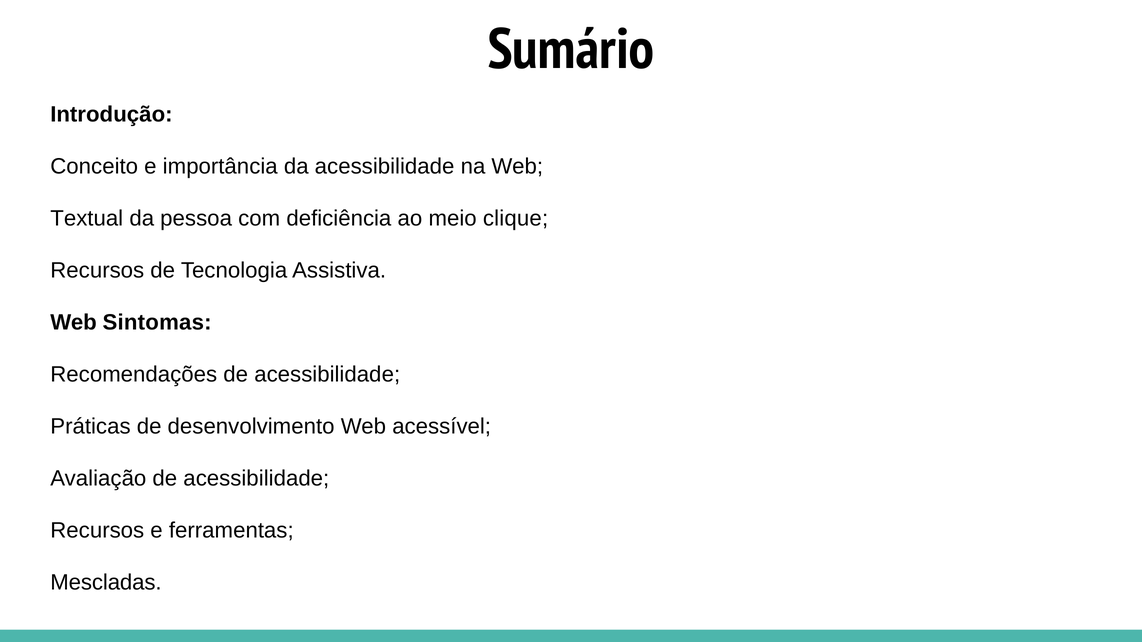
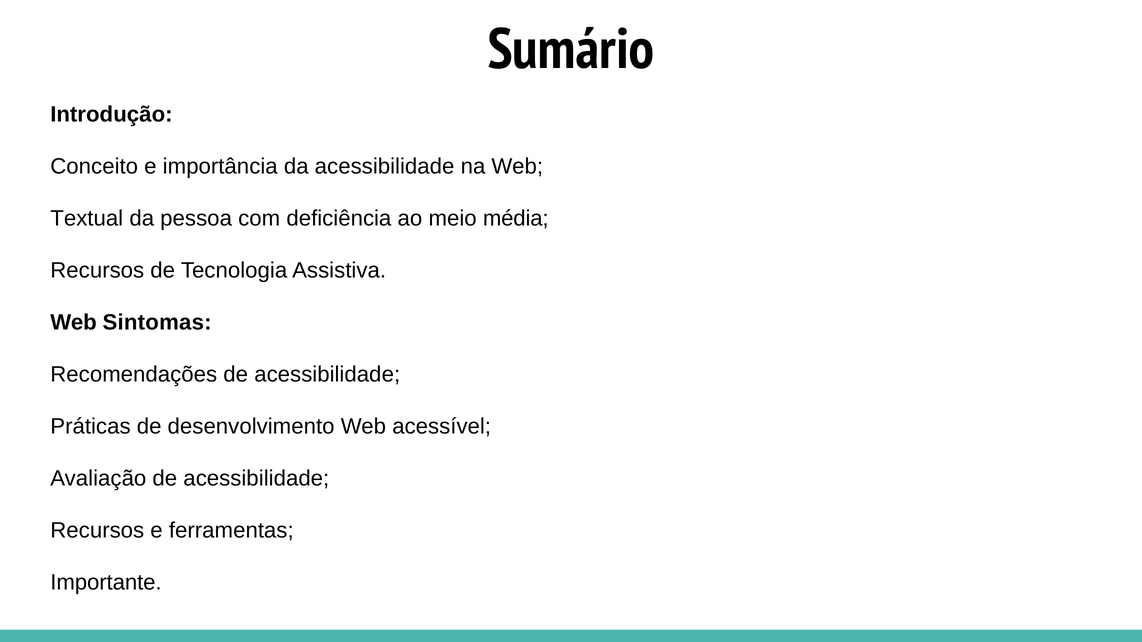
clique: clique -> média
Mescladas: Mescladas -> Importante
